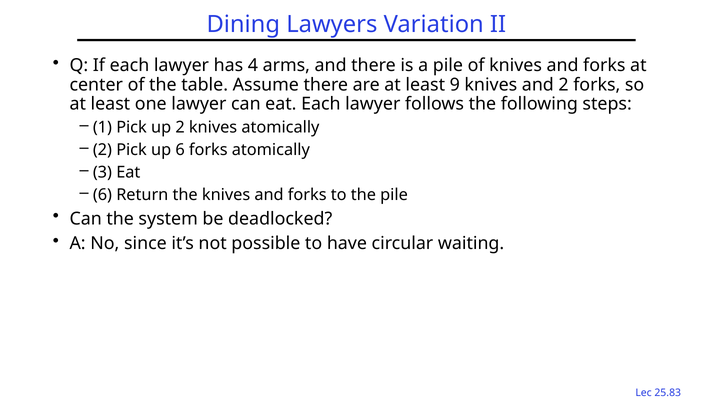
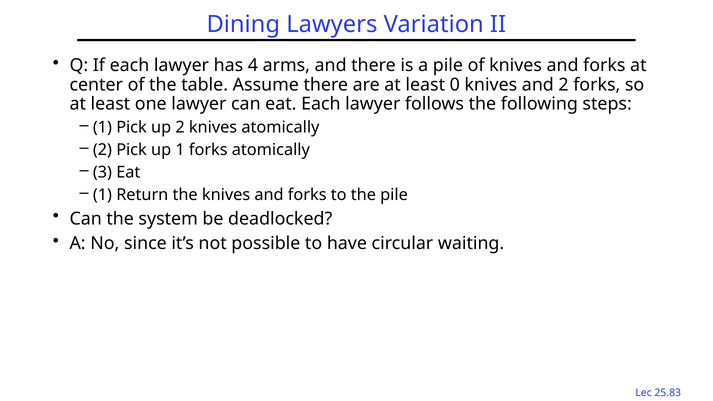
9: 9 -> 0
up 6: 6 -> 1
6 at (102, 195): 6 -> 1
